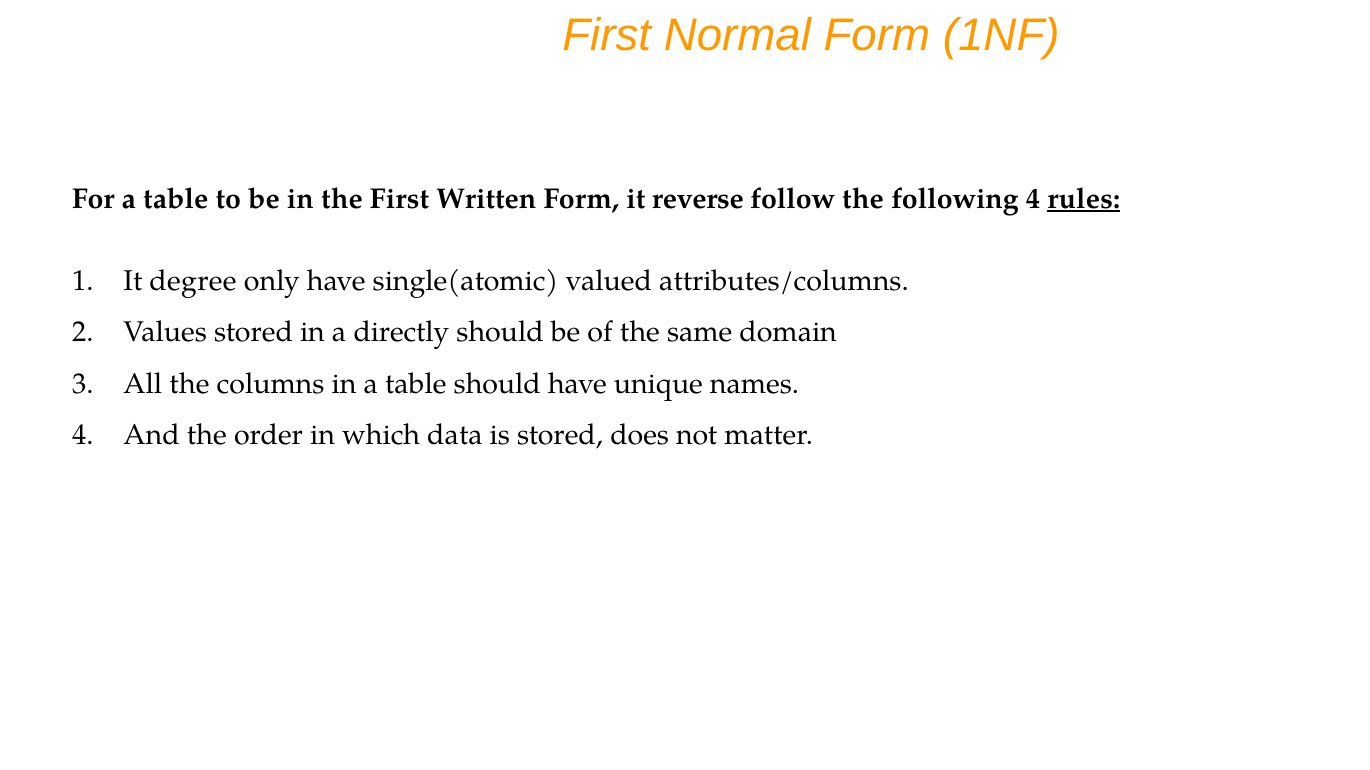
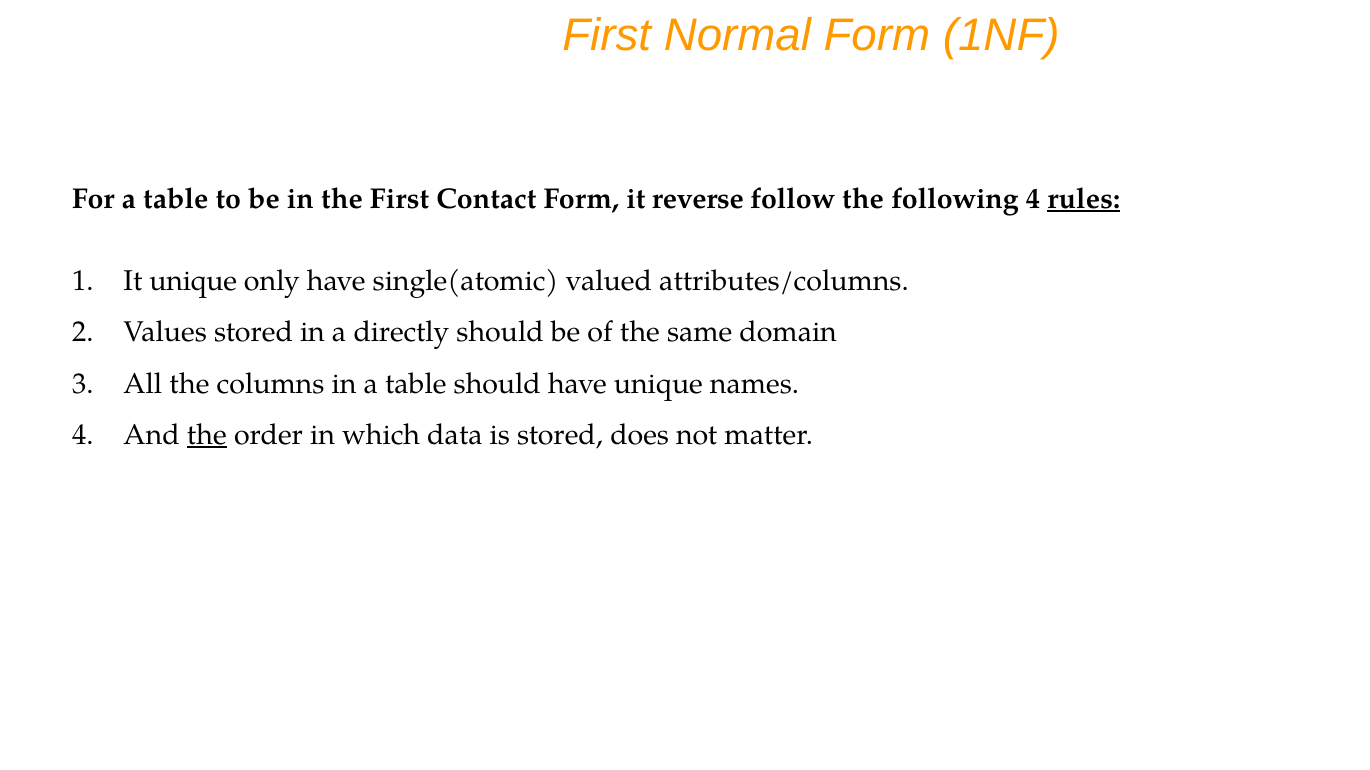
Written: Written -> Contact
It degree: degree -> unique
the at (207, 435) underline: none -> present
